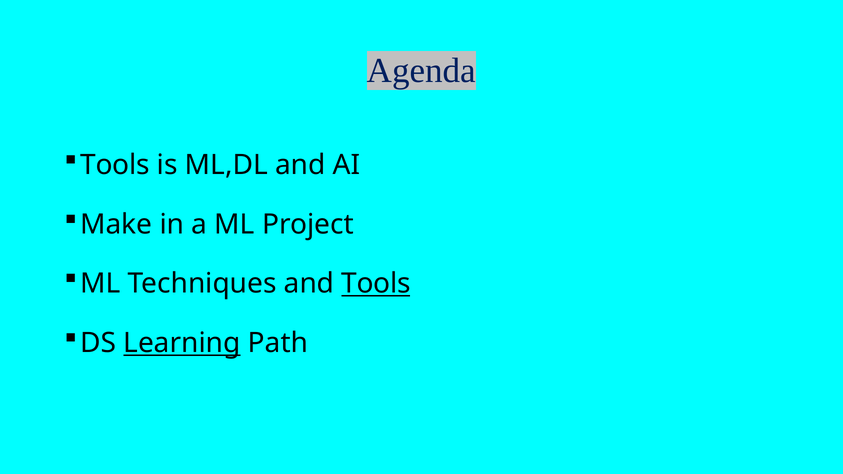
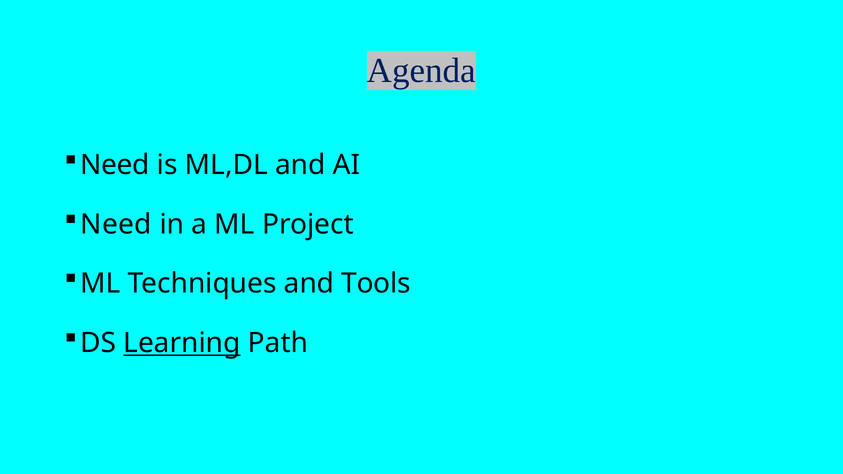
Tools at (115, 165): Tools -> Need
Make at (116, 224): Make -> Need
Tools at (376, 284) underline: present -> none
